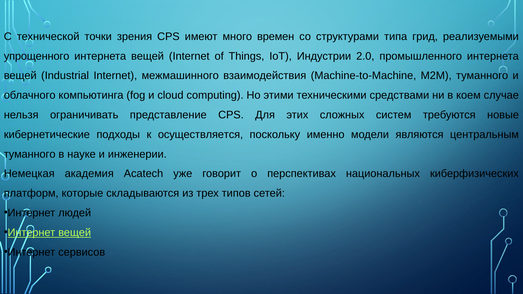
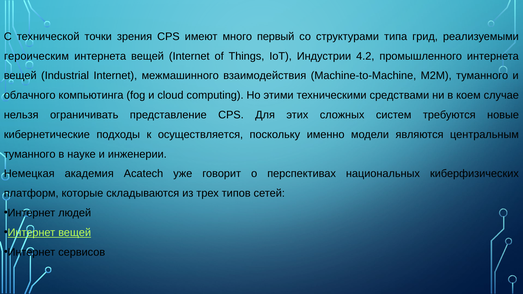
времен: времен -> первый
упрощенного: упрощенного -> героическим
2.0: 2.0 -> 4.2
